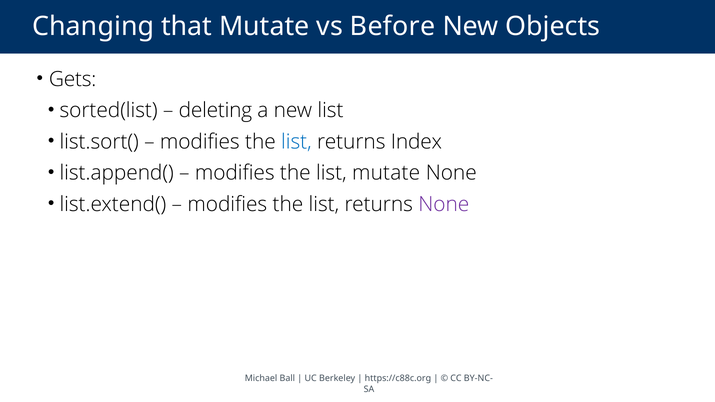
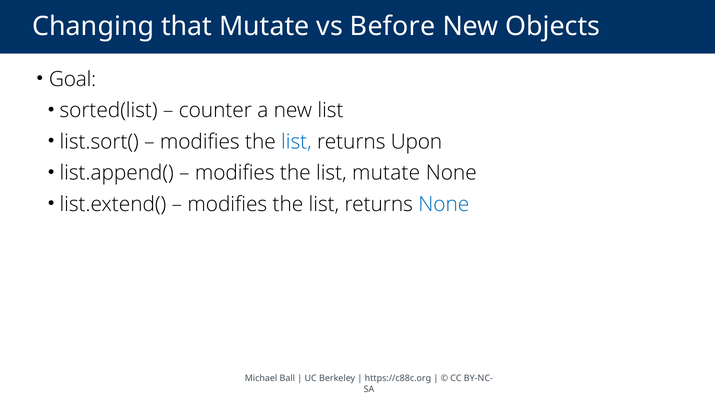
Gets: Gets -> Goal
deleting: deleting -> counter
Index: Index -> Upon
None at (444, 204) colour: purple -> blue
